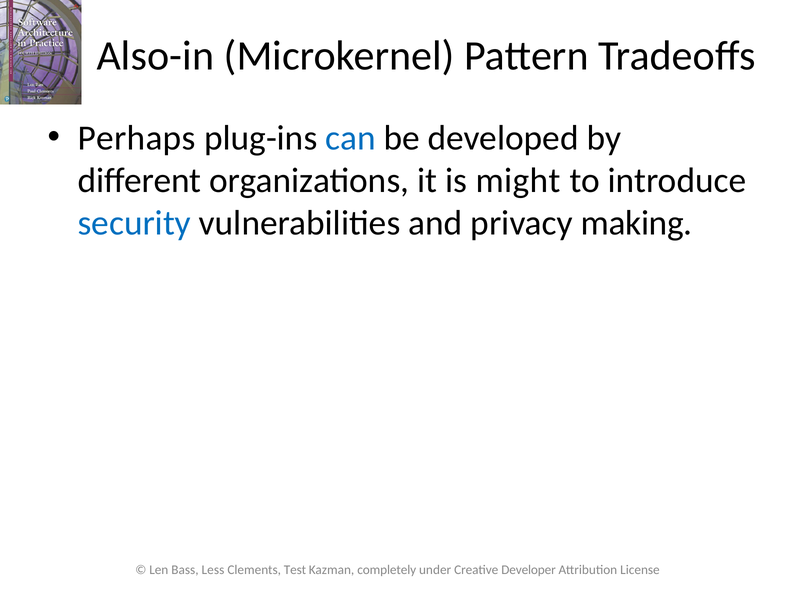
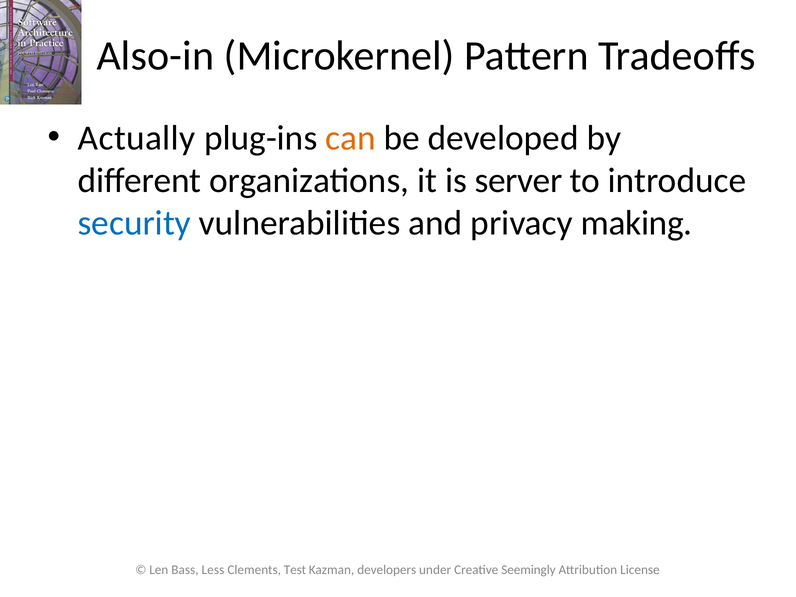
Perhaps: Perhaps -> Actually
can colour: blue -> orange
might: might -> server
completely: completely -> developers
Developer: Developer -> Seemingly
